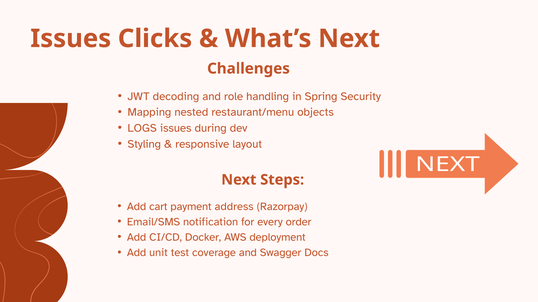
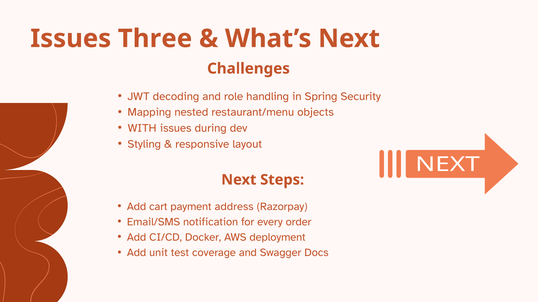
Clicks: Clicks -> Three
LOGS: LOGS -> WITH
